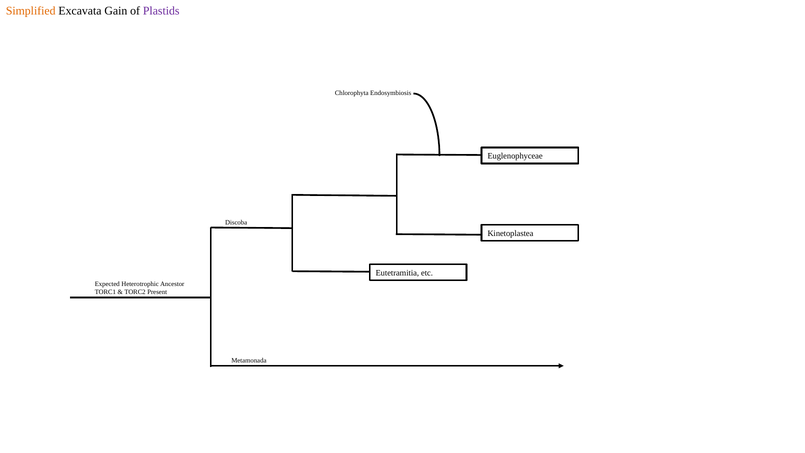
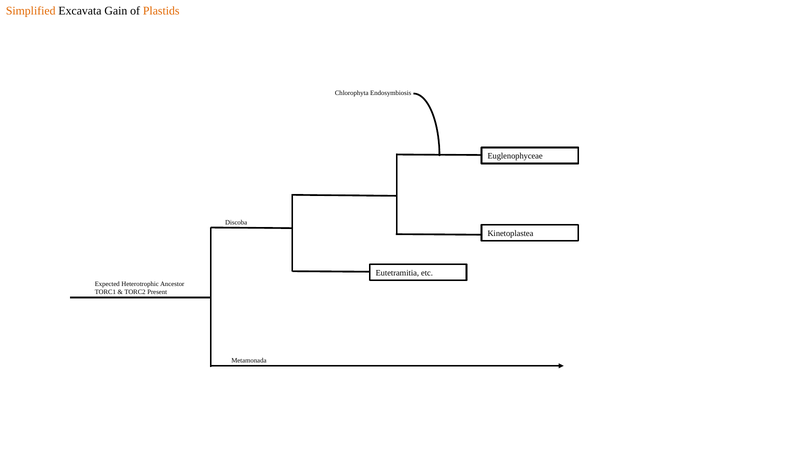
Plastids colour: purple -> orange
